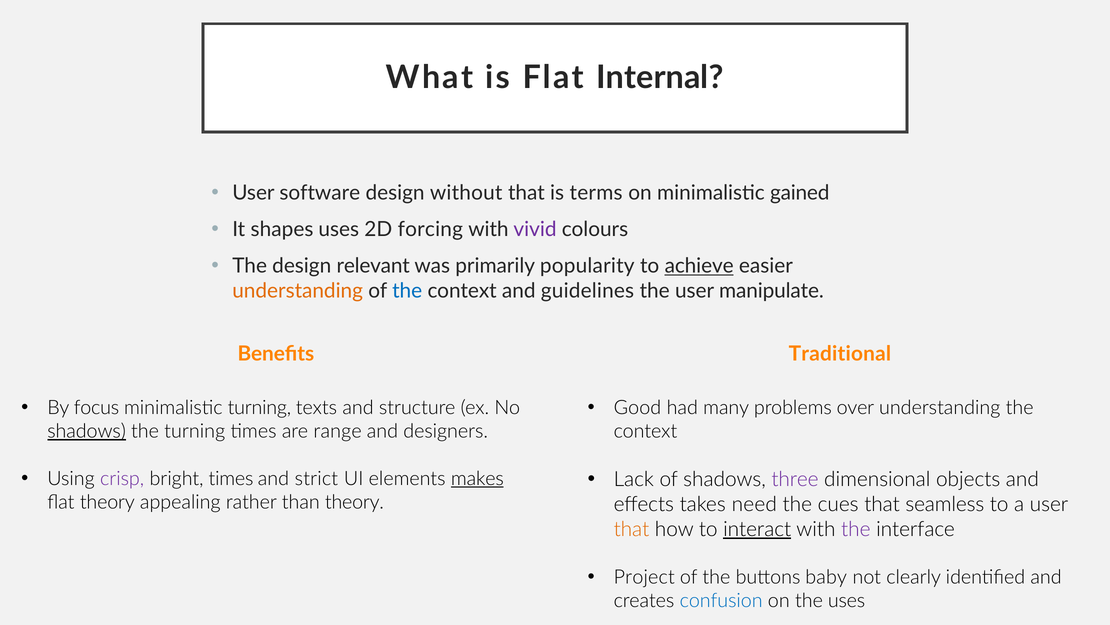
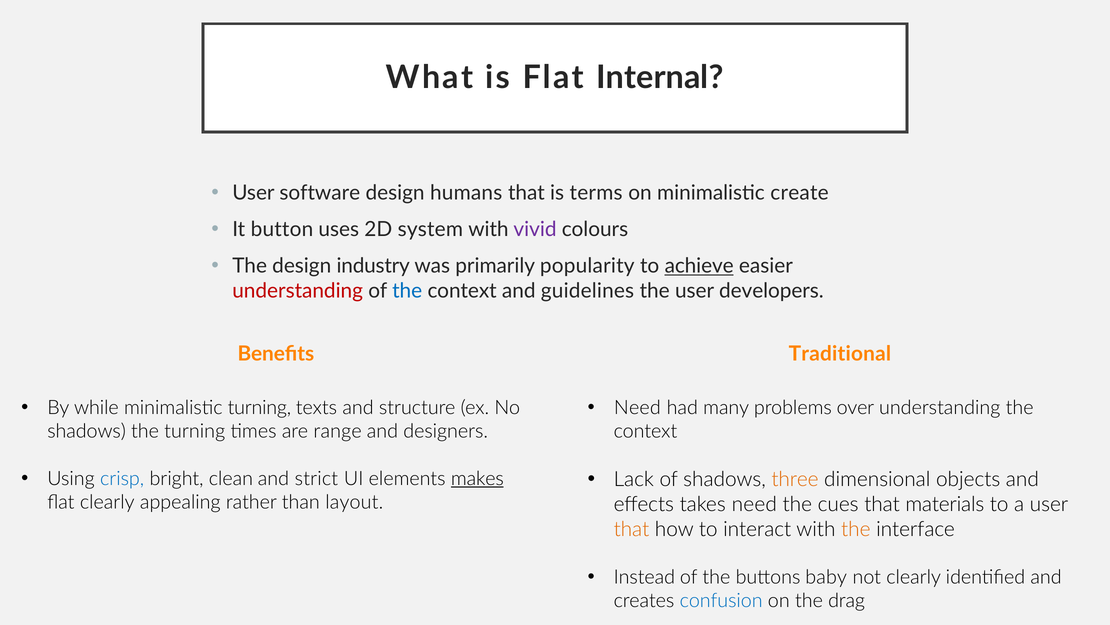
without: without -> humans
gained: gained -> create
shapes: shapes -> button
forcing: forcing -> system
relevant: relevant -> industry
understanding at (298, 291) colour: orange -> red
manipulate: manipulate -> developers
focus: focus -> while
Good at (637, 407): Good -> Need
shadows at (87, 431) underline: present -> none
crisp colour: purple -> blue
bright times: times -> clean
three colour: purple -> orange
flat theory: theory -> clearly
than theory: theory -> layout
seamless: seamless -> materials
interact underline: present -> none
the at (856, 529) colour: purple -> orange
Project: Project -> Instead
the uses: uses -> drag
